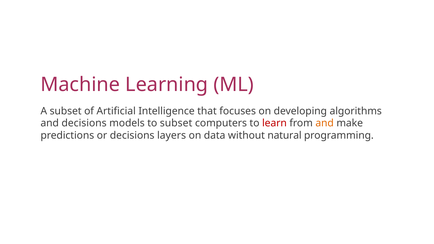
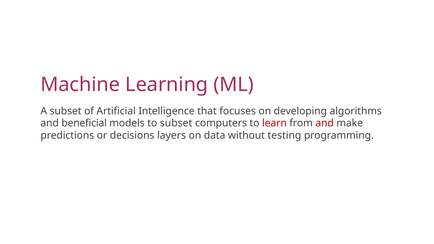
and decisions: decisions -> beneficial
and at (325, 123) colour: orange -> red
natural: natural -> testing
